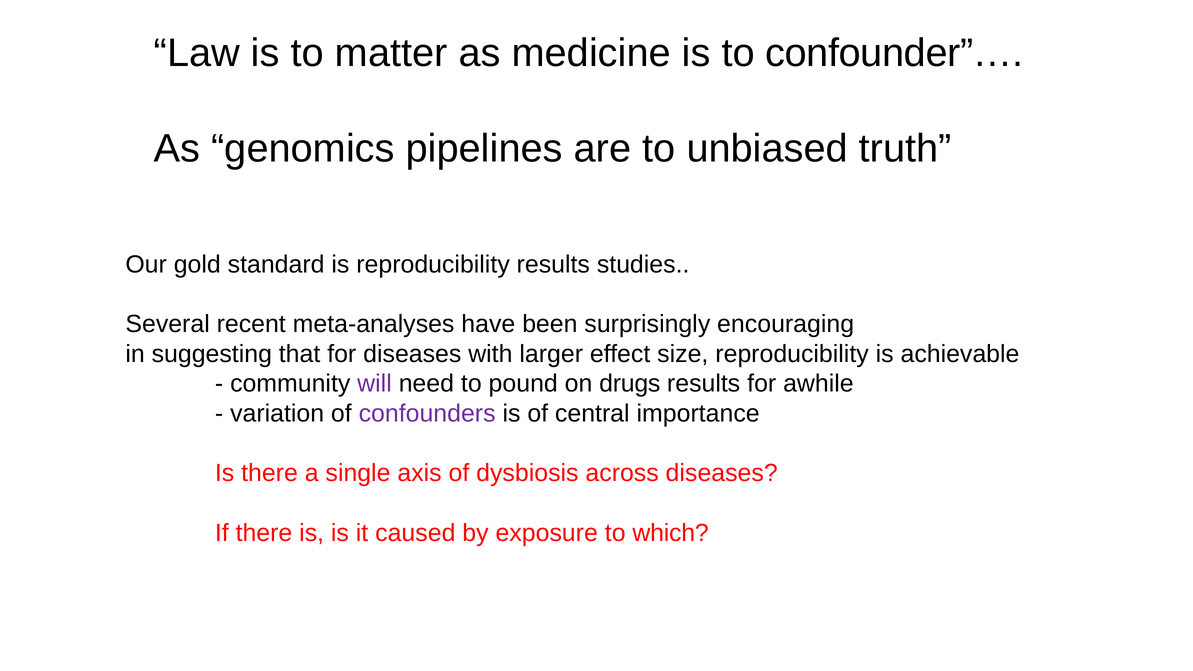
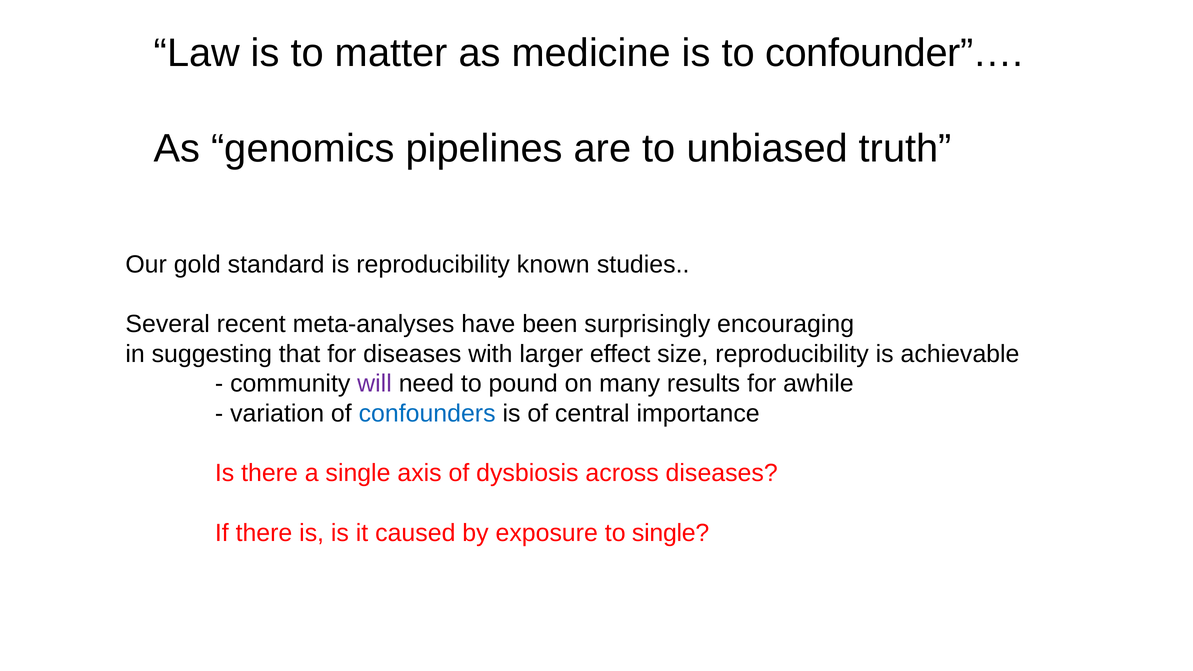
reproducibility results: results -> known
drugs: drugs -> many
confounders colour: purple -> blue
to which: which -> single
